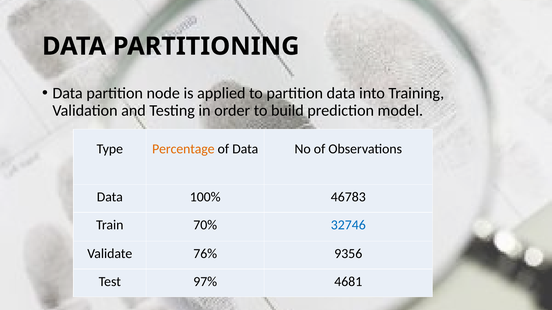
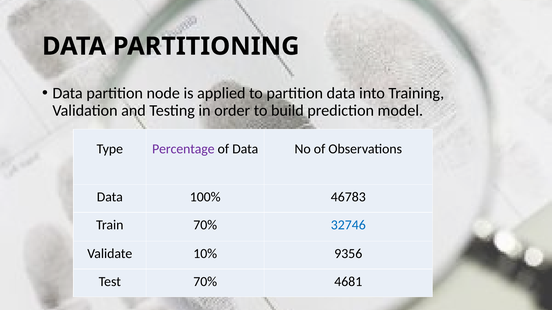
Percentage colour: orange -> purple
76%: 76% -> 10%
Test 97%: 97% -> 70%
